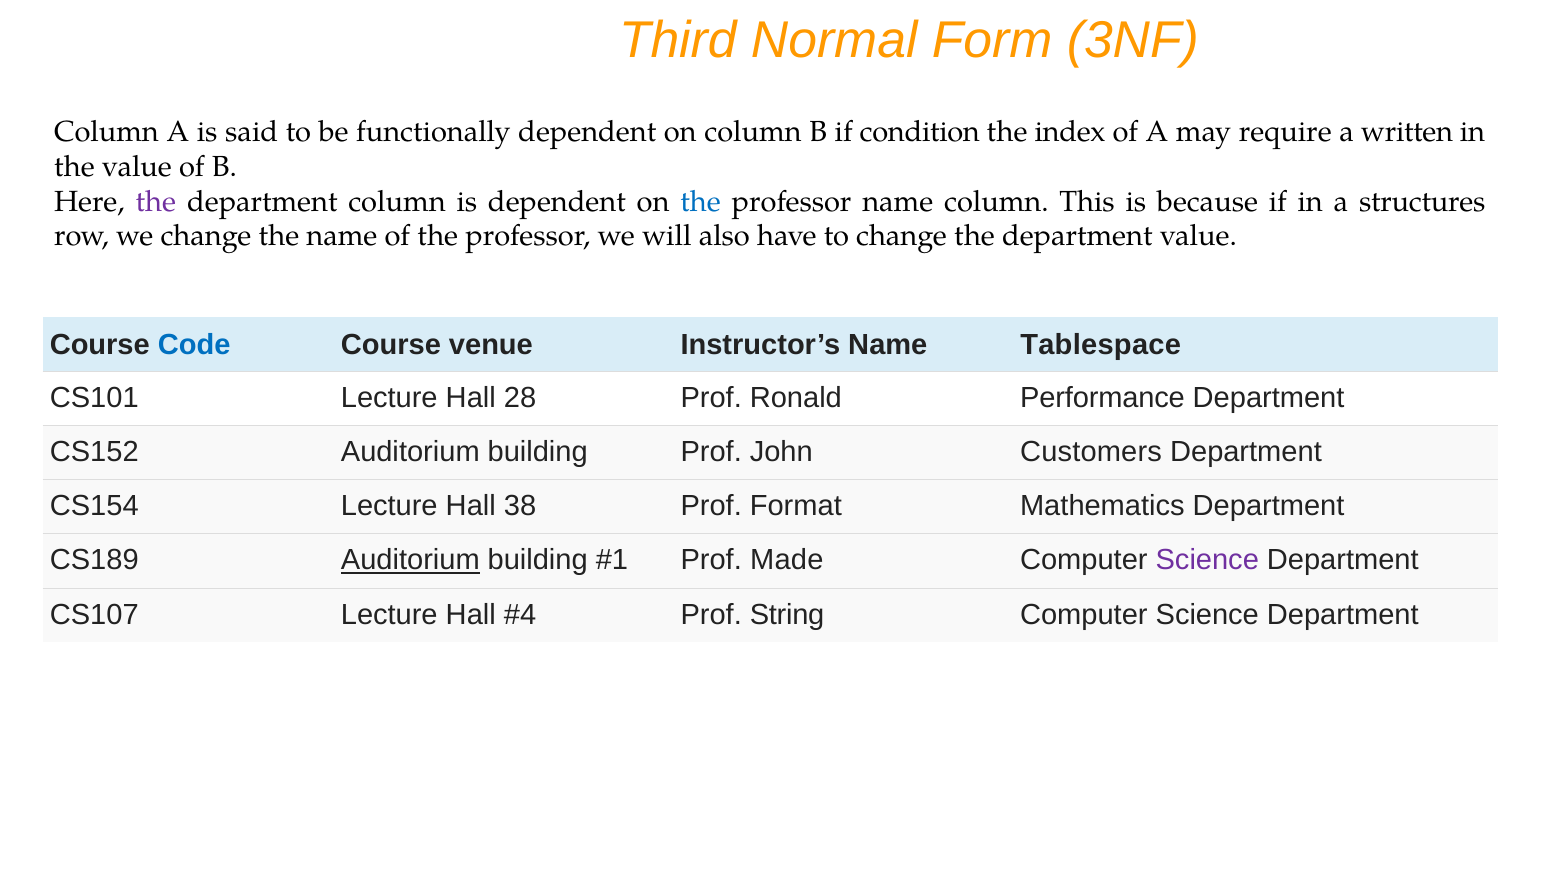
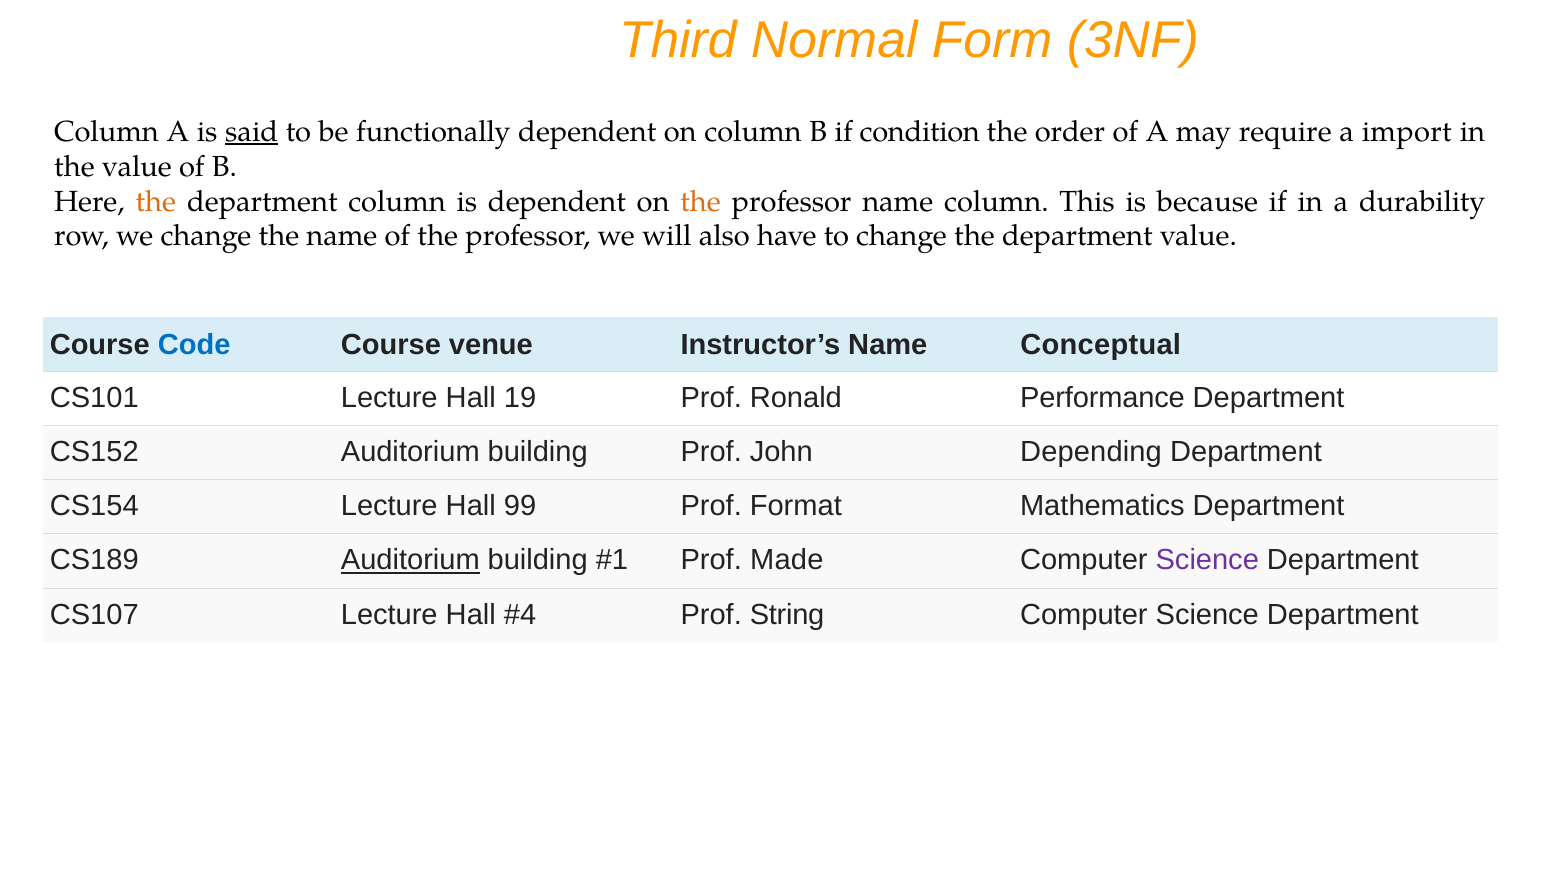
said underline: none -> present
index: index -> order
written: written -> import
the at (156, 201) colour: purple -> orange
the at (701, 201) colour: blue -> orange
structures: structures -> durability
Tablespace: Tablespace -> Conceptual
28: 28 -> 19
Customers: Customers -> Depending
38: 38 -> 99
